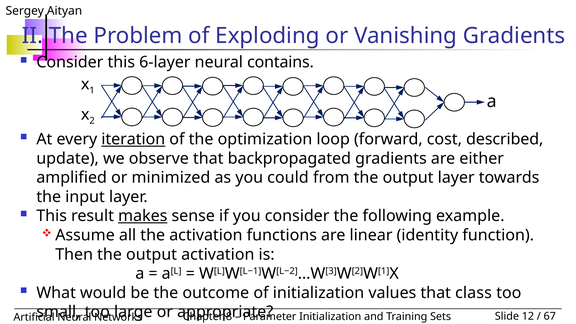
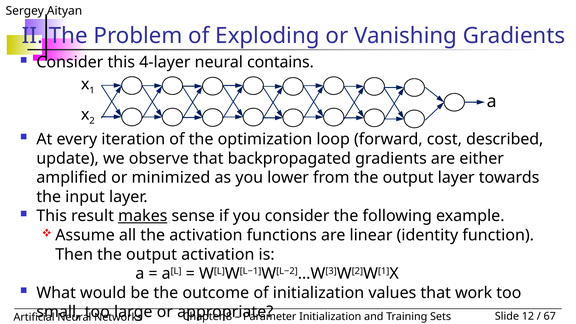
6-layer: 6-layer -> 4-layer
iteration underline: present -> none
could: could -> lower
class: class -> work
